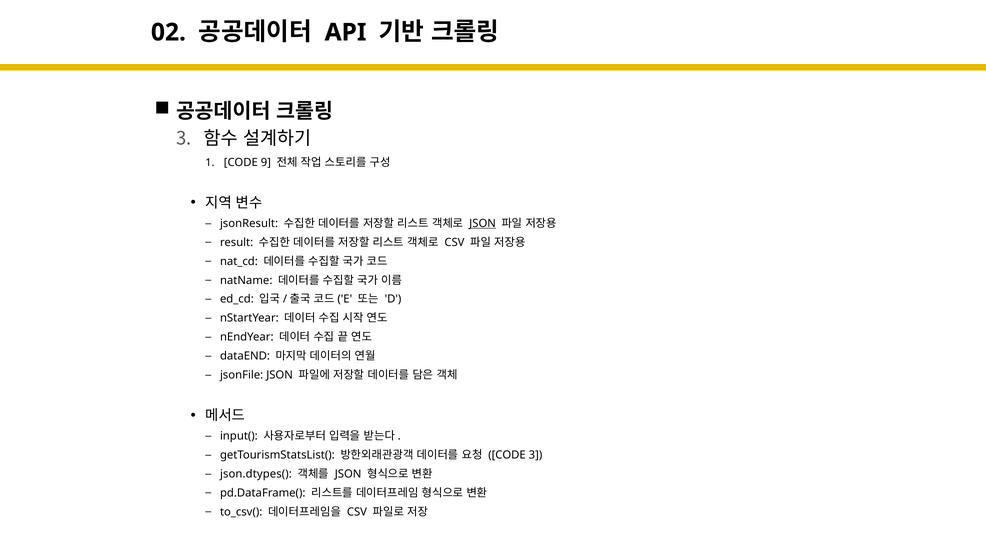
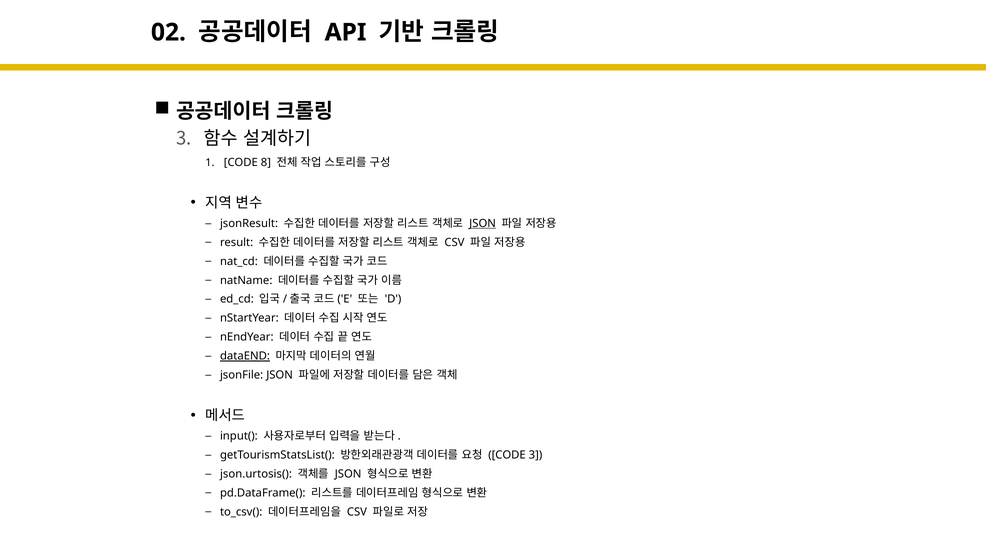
9: 9 -> 8
dataEND underline: none -> present
json.dtypes(: json.dtypes( -> json.urtosis(
